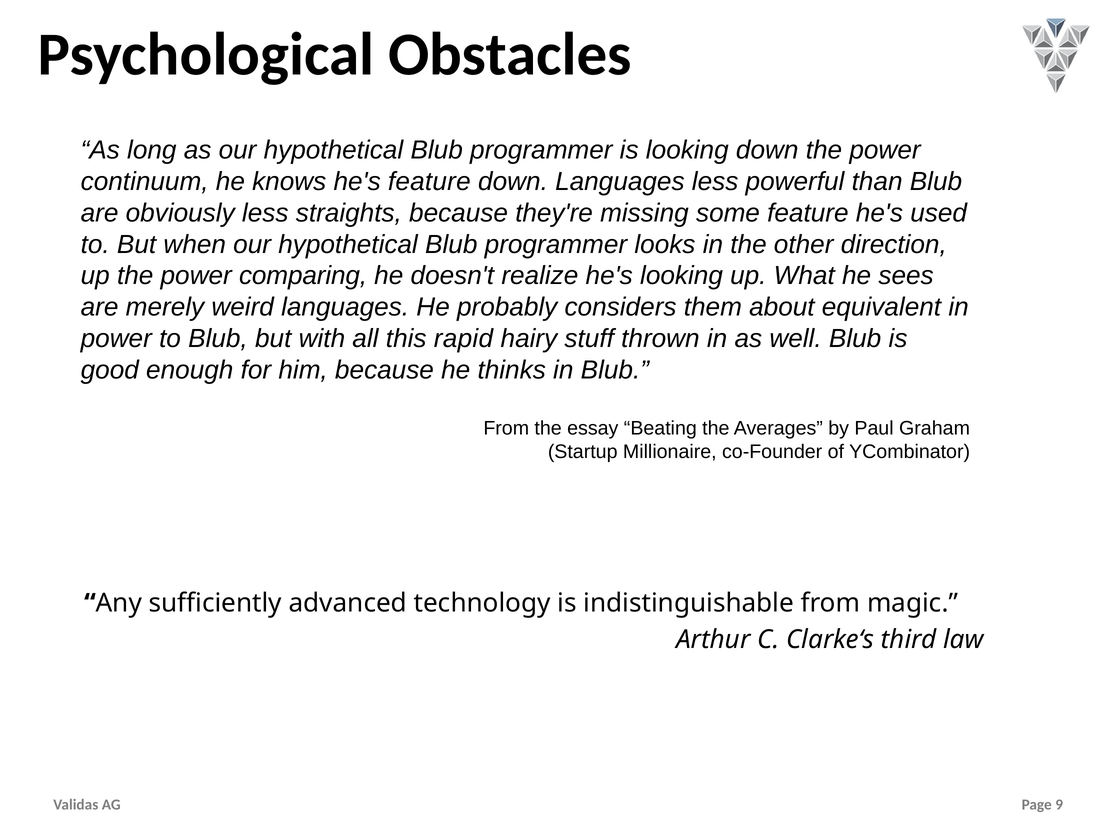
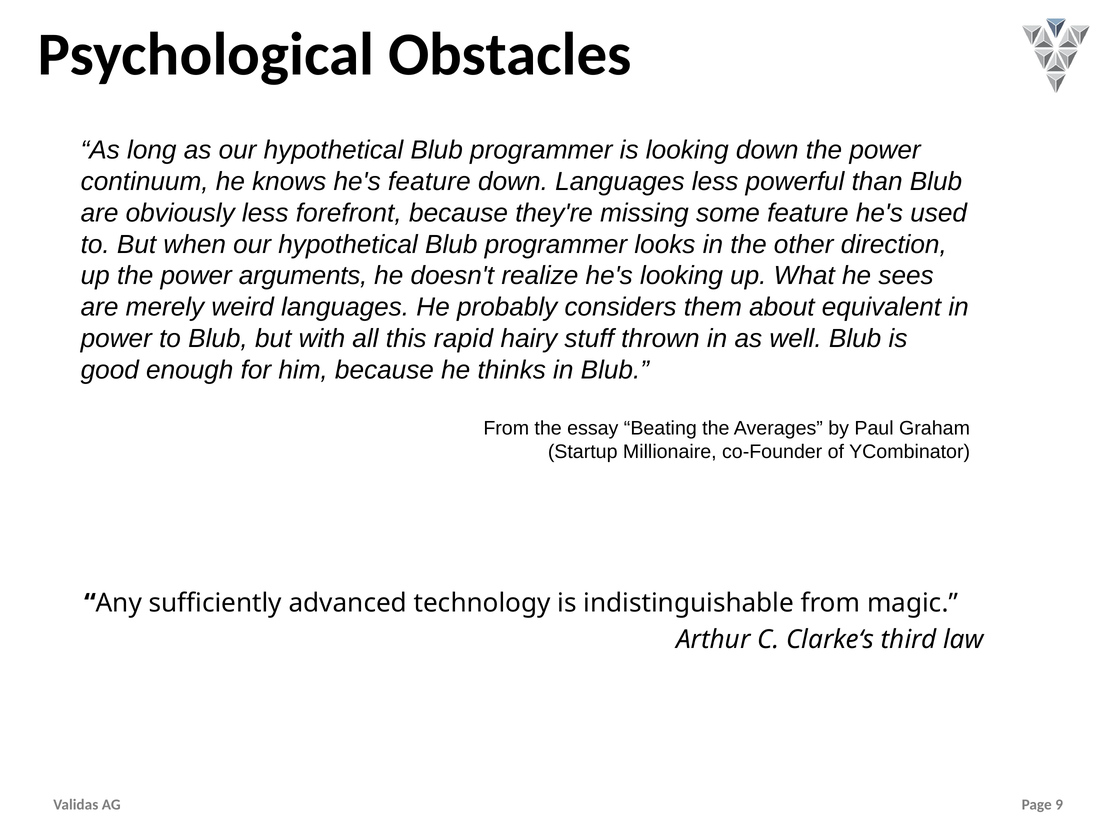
straights: straights -> forefront
comparing: comparing -> arguments
